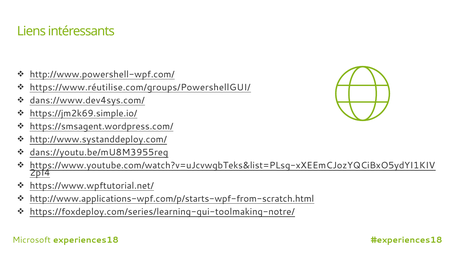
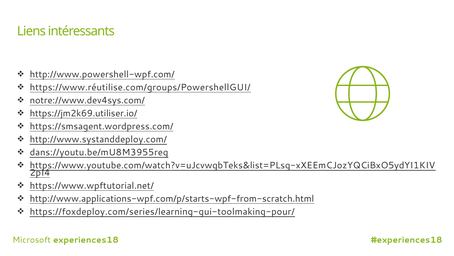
dans://www.dev4sys.com/: dans://www.dev4sys.com/ -> notre://www.dev4sys.com/
https://jm2k69.simple.io/: https://jm2k69.simple.io/ -> https://jm2k69.utiliser.io/
https://foxdeploy.com/series/learning-gui-toolmaking-notre/: https://foxdeploy.com/series/learning-gui-toolmaking-notre/ -> https://foxdeploy.com/series/learning-gui-toolmaking-pour/
